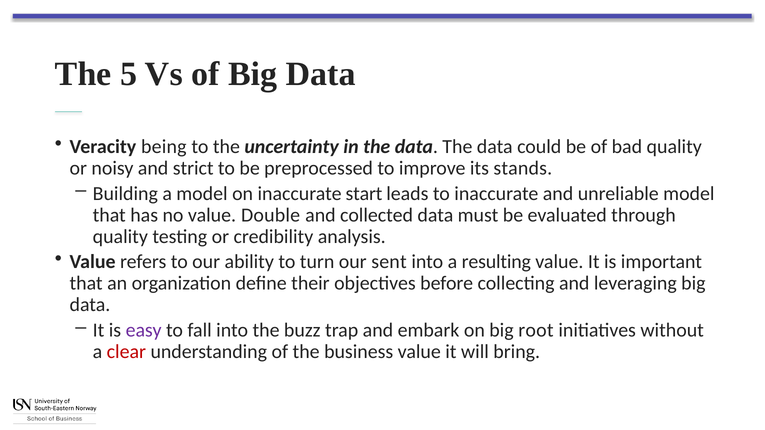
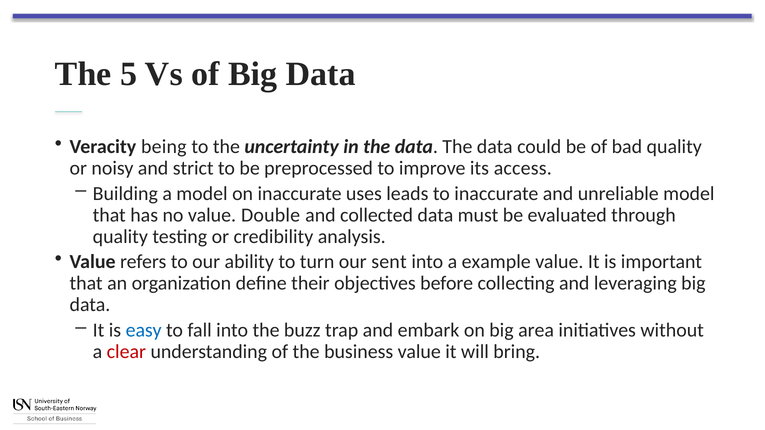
stands: stands -> access
start: start -> uses
resulting: resulting -> example
easy colour: purple -> blue
root: root -> area
